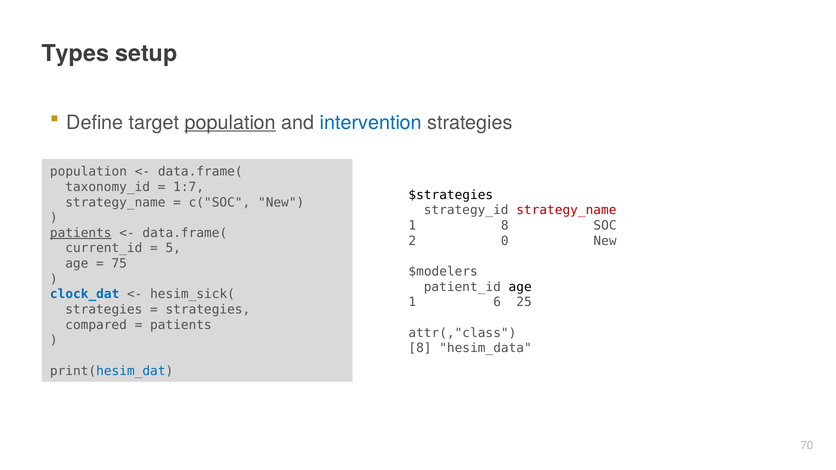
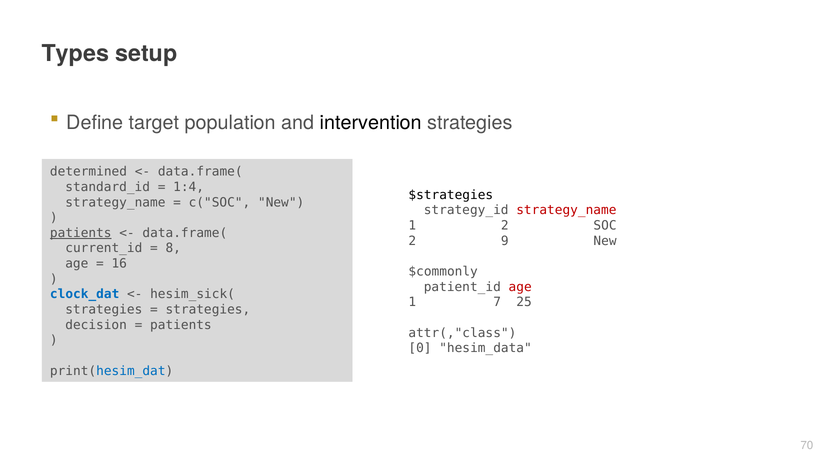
population at (230, 123) underline: present -> none
intervention colour: blue -> black
population at (88, 172): population -> determined
taxonomy_id: taxonomy_id -> standard_id
1:7: 1:7 -> 1:4
1 8: 8 -> 2
0: 0 -> 9
5: 5 -> 8
75: 75 -> 16
$modelers: $modelers -> $commonly
age at (520, 287) colour: black -> red
6: 6 -> 7
compared: compared -> decision
8 at (420, 348): 8 -> 0
